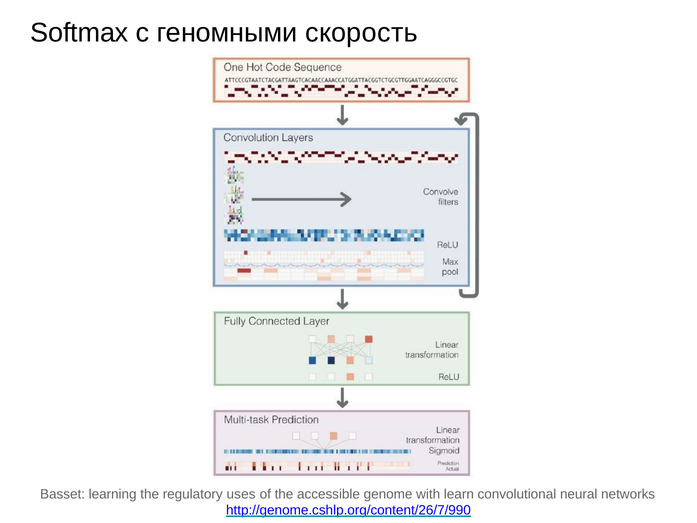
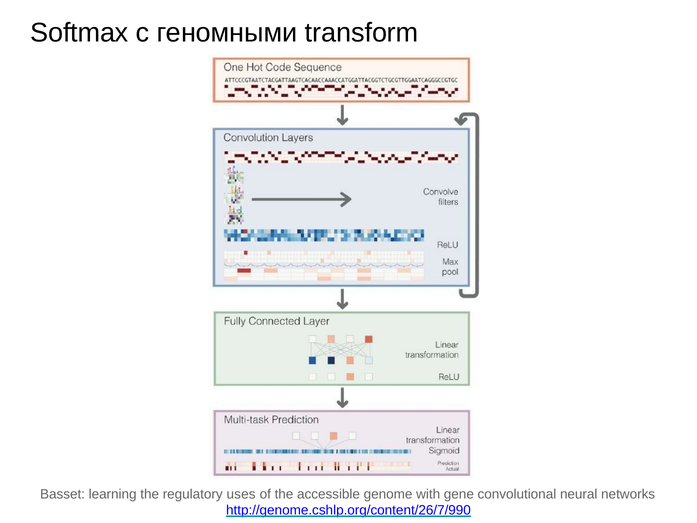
скорость: скорость -> transform
learn: learn -> gene
